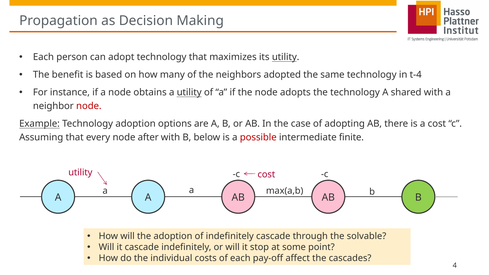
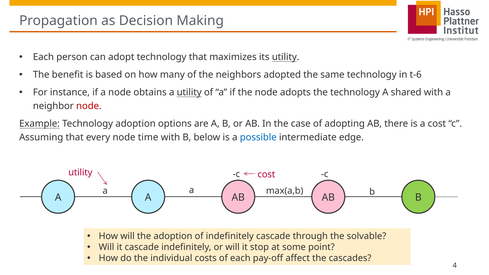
t-4: t-4 -> t-6
after: after -> time
possible colour: red -> blue
finite: finite -> edge
